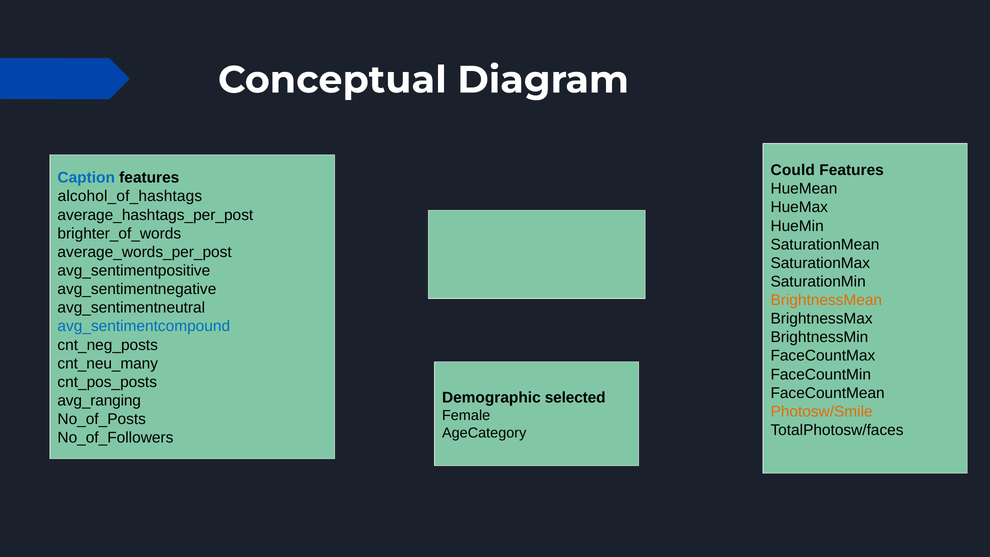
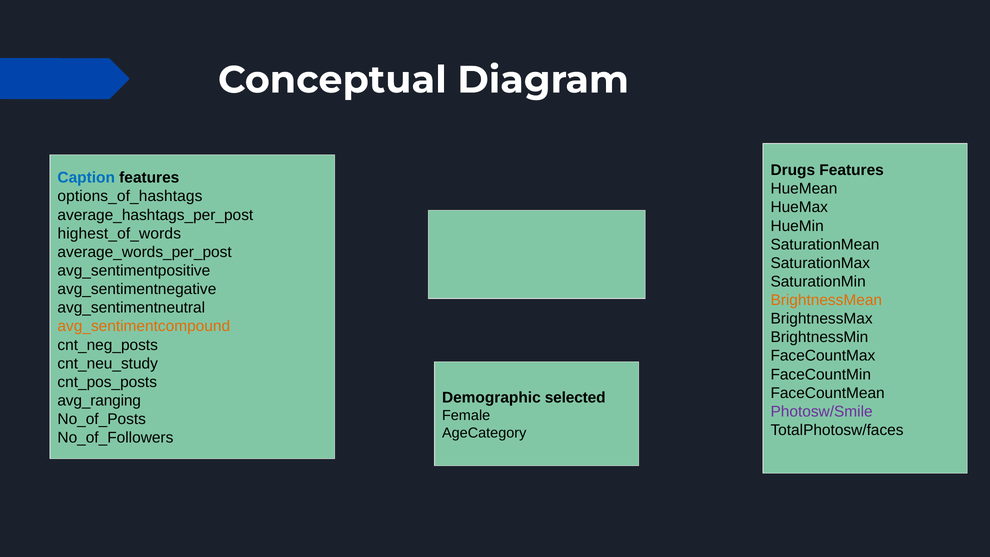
Could: Could -> Drugs
alcohol_of_hashtags: alcohol_of_hashtags -> options_of_hashtags
brighter_of_words: brighter_of_words -> highest_of_words
avg_sentimentcompound colour: blue -> orange
cnt_neu_many: cnt_neu_many -> cnt_neu_study
Photosw/Smile colour: orange -> purple
